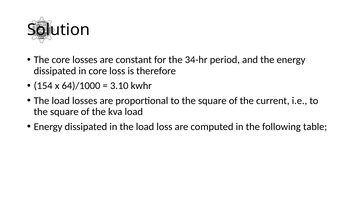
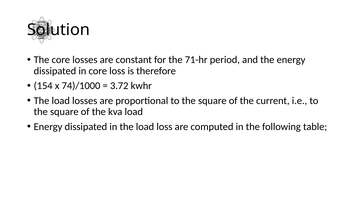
34-hr: 34-hr -> 71-hr
64)/1000: 64)/1000 -> 74)/1000
3.10: 3.10 -> 3.72
